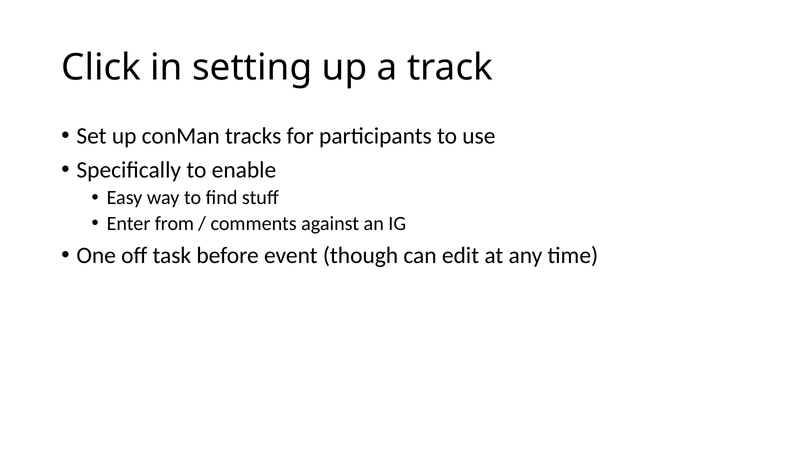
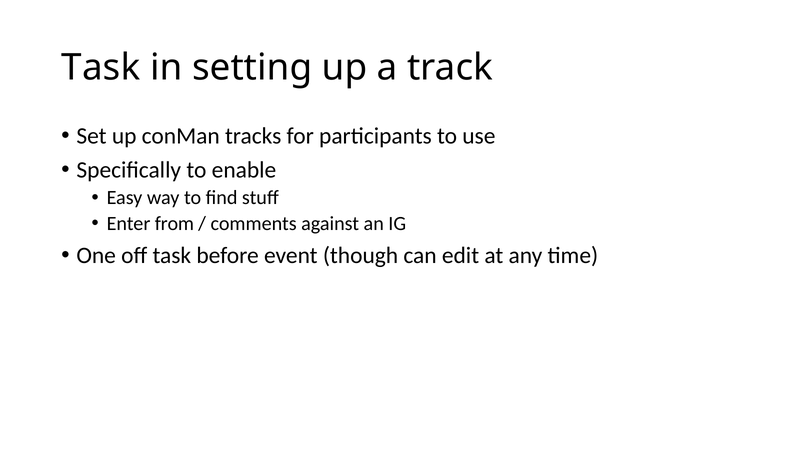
Click at (101, 68): Click -> Task
